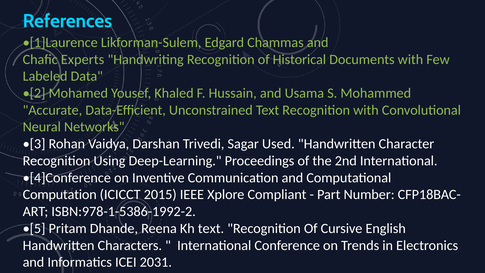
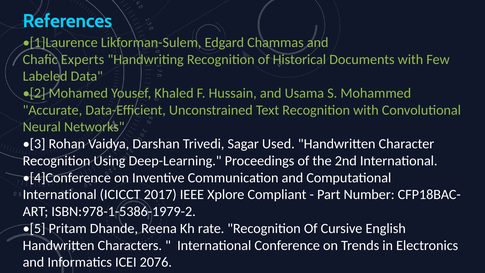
Computation at (60, 195): Computation -> International
2015: 2015 -> 2017
ISBN:978-1-5386-1992-2: ISBN:978-1-5386-1992-2 -> ISBN:978-1-5386-1979-2
Kh text: text -> rate
2031: 2031 -> 2076
